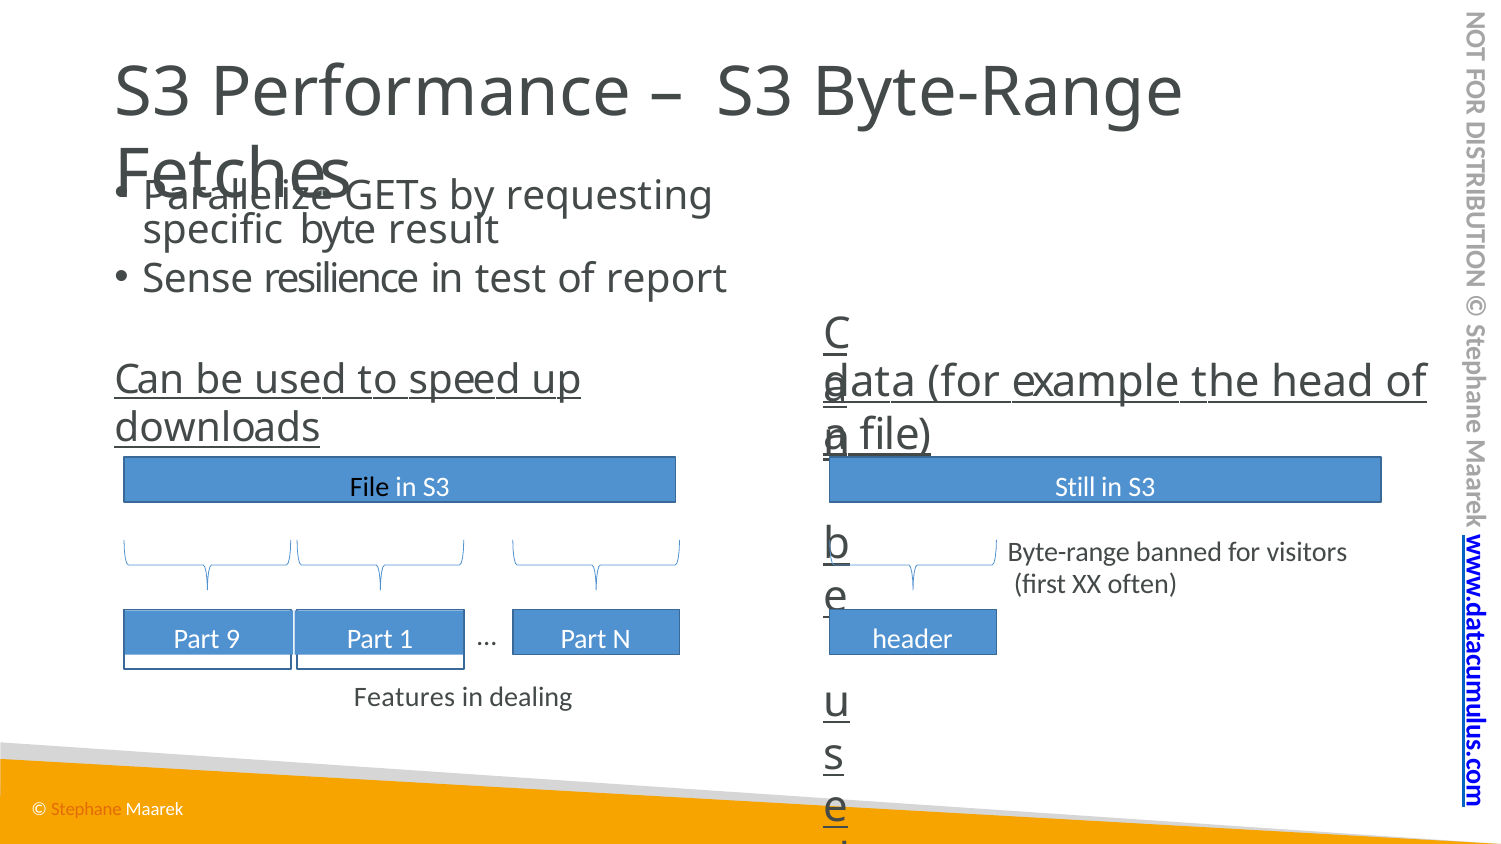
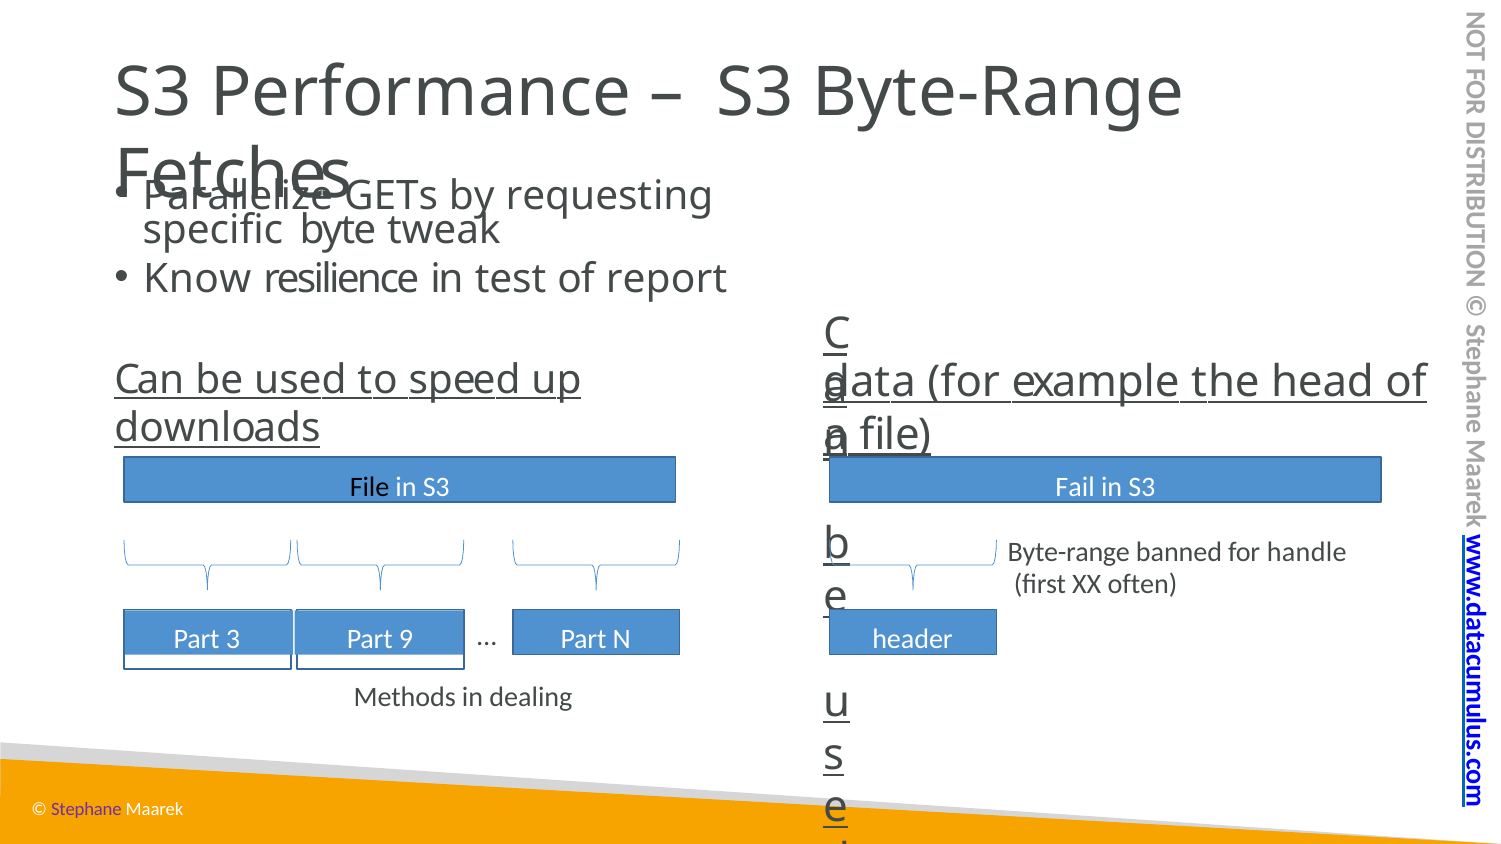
result: result -> tweak
Sense: Sense -> Know
Still: Still -> Fail
visitors: visitors -> handle
9: 9 -> 3
1: 1 -> 9
Features: Features -> Methods
Stephane colour: orange -> purple
